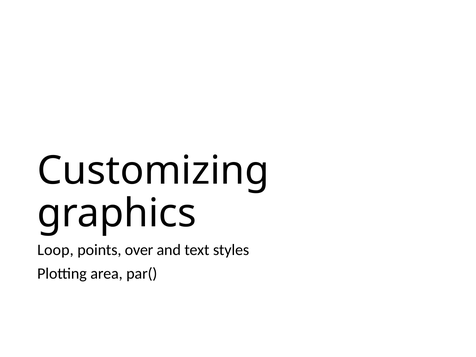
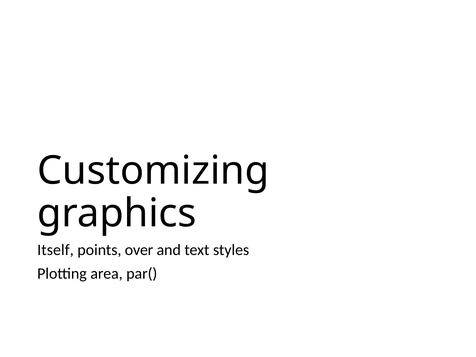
Loop: Loop -> Itself
